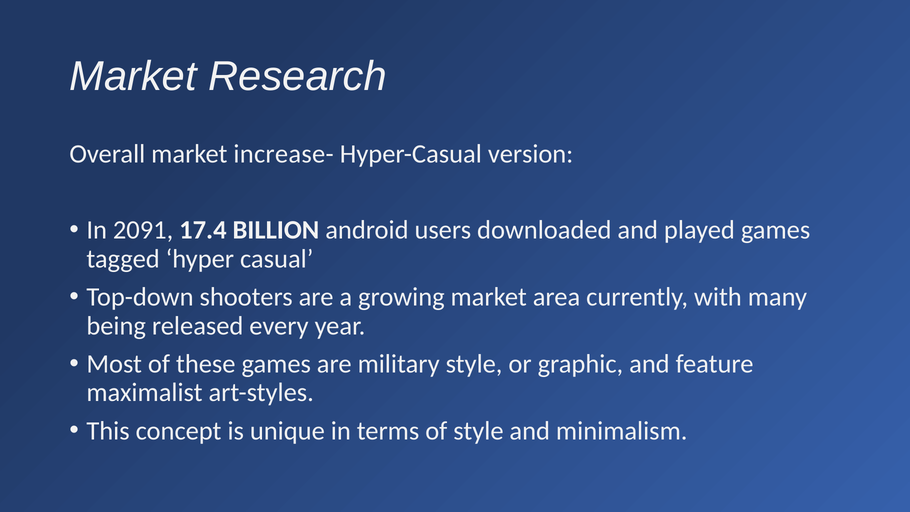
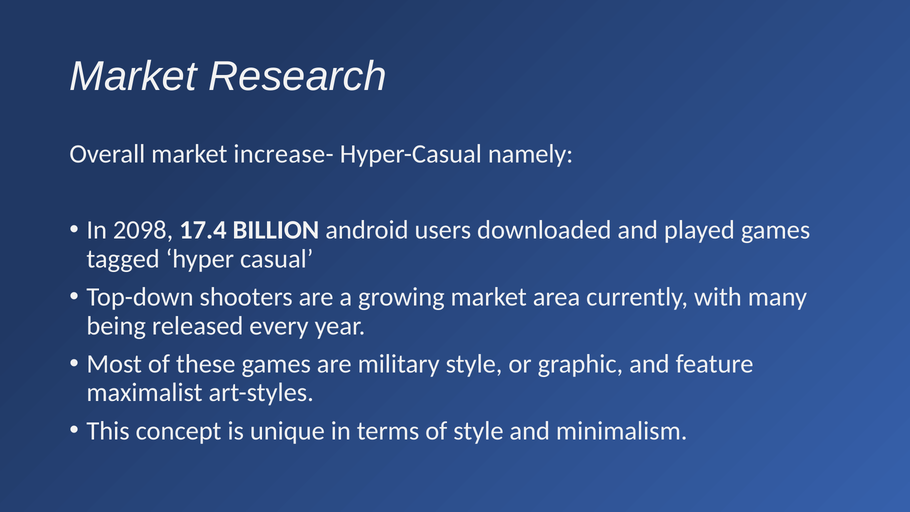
version: version -> namely
2091: 2091 -> 2098
